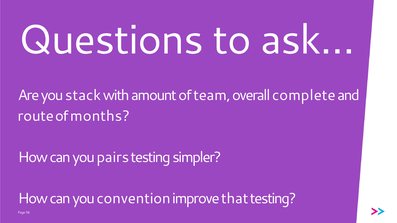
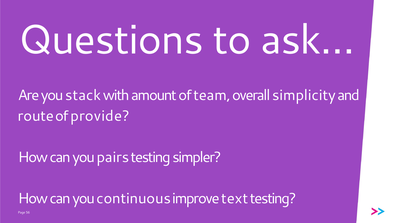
complete: complete -> simplicity
months: months -> provide
convention: convention -> continuous
that: that -> text
